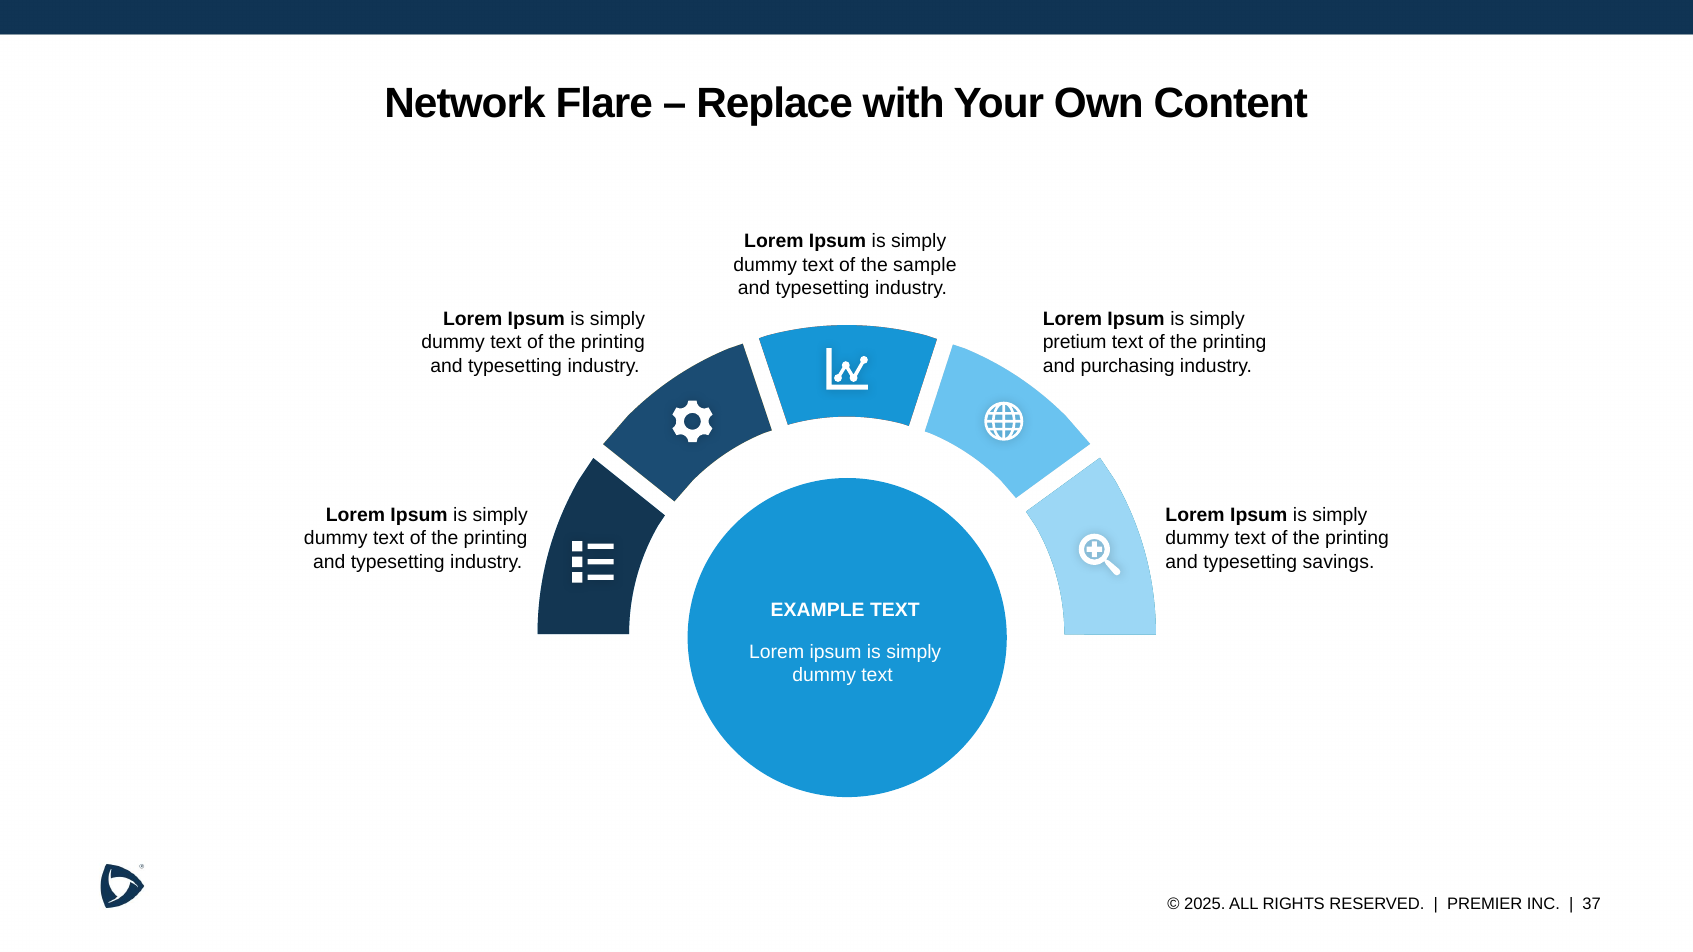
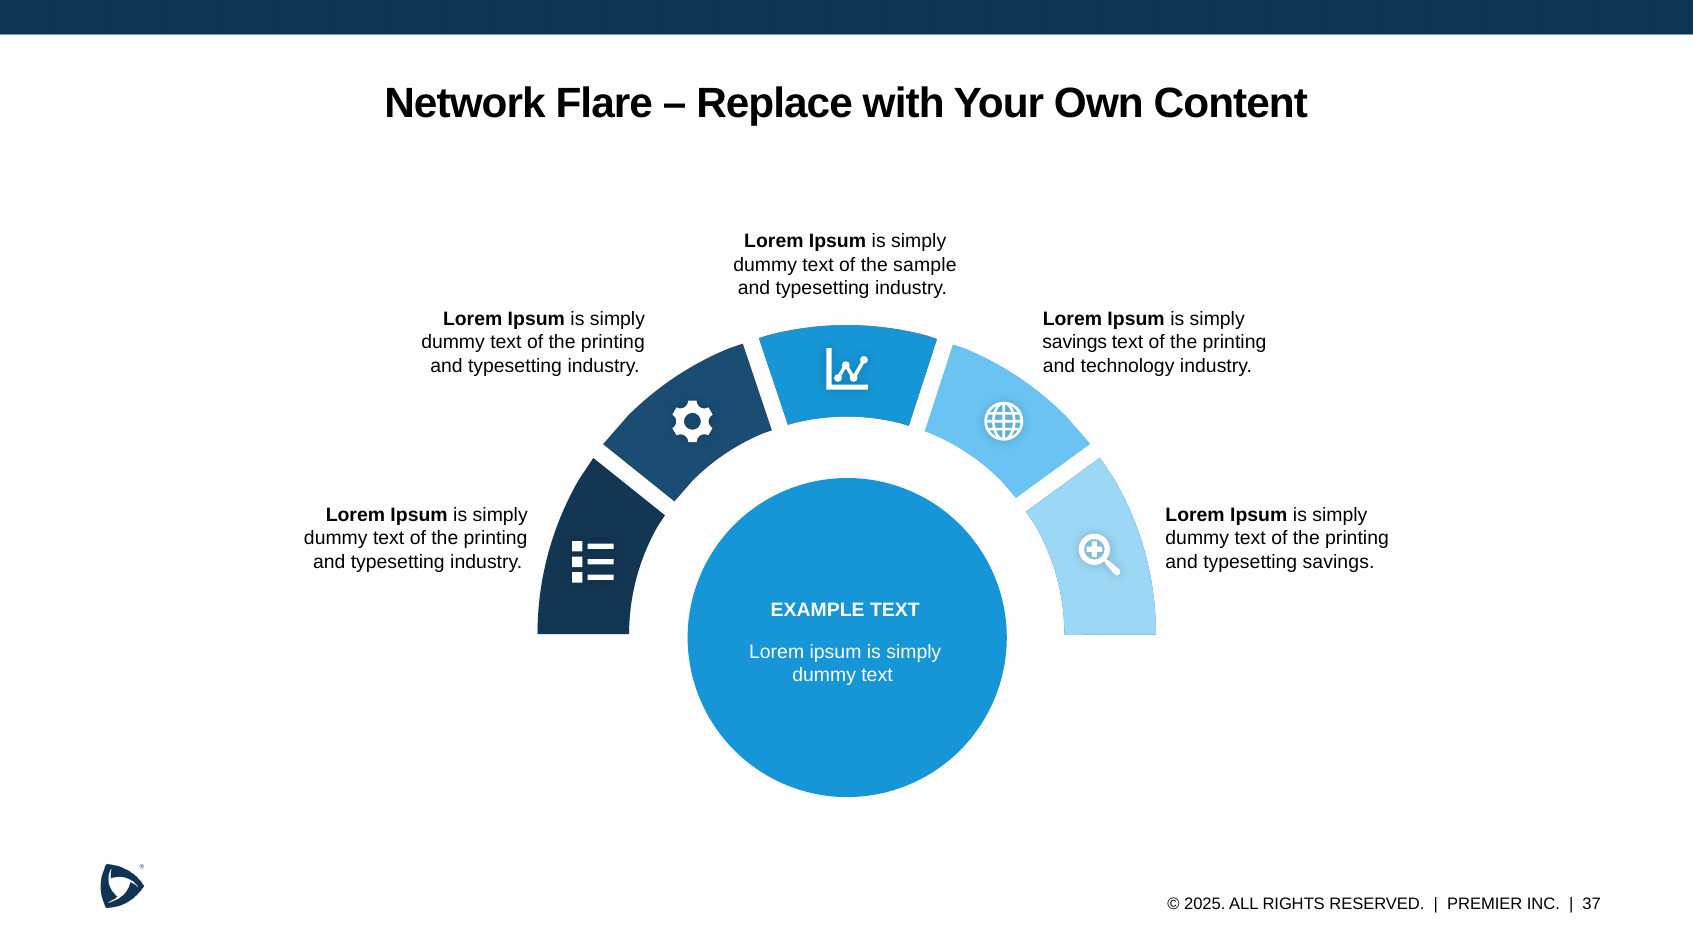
pretium at (1075, 342): pretium -> savings
purchasing: purchasing -> technology
